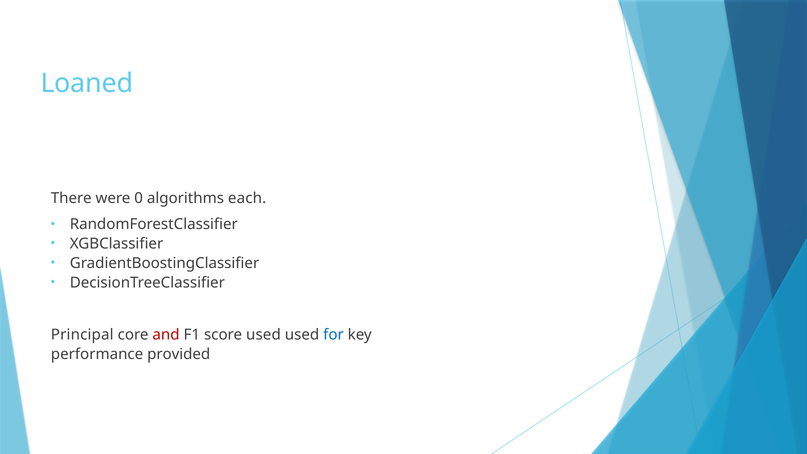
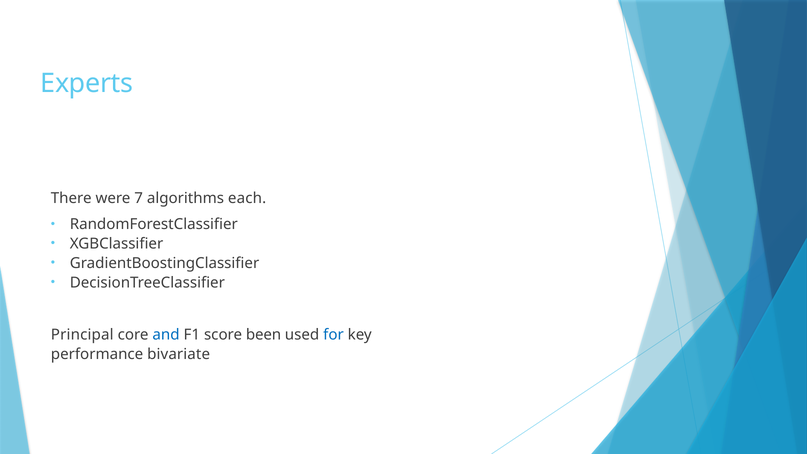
Loaned: Loaned -> Experts
0: 0 -> 7
and colour: red -> blue
score used: used -> been
provided: provided -> bivariate
